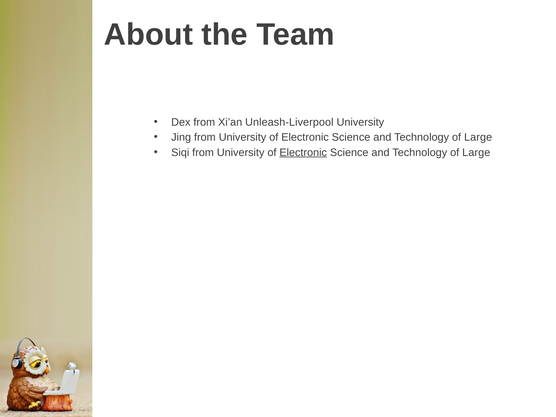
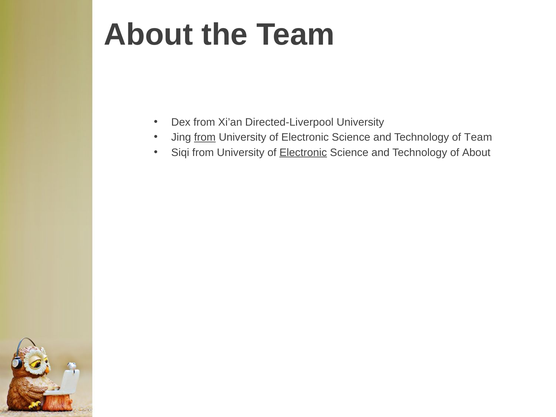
Unleash-Liverpool: Unleash-Liverpool -> Directed-Liverpool
from at (205, 137) underline: none -> present
Large at (478, 137): Large -> Team
Large at (476, 152): Large -> About
